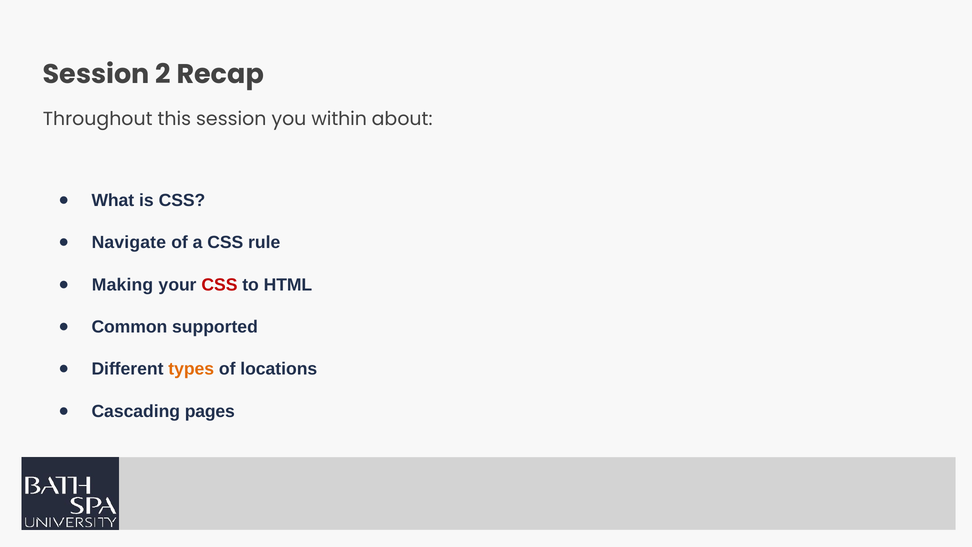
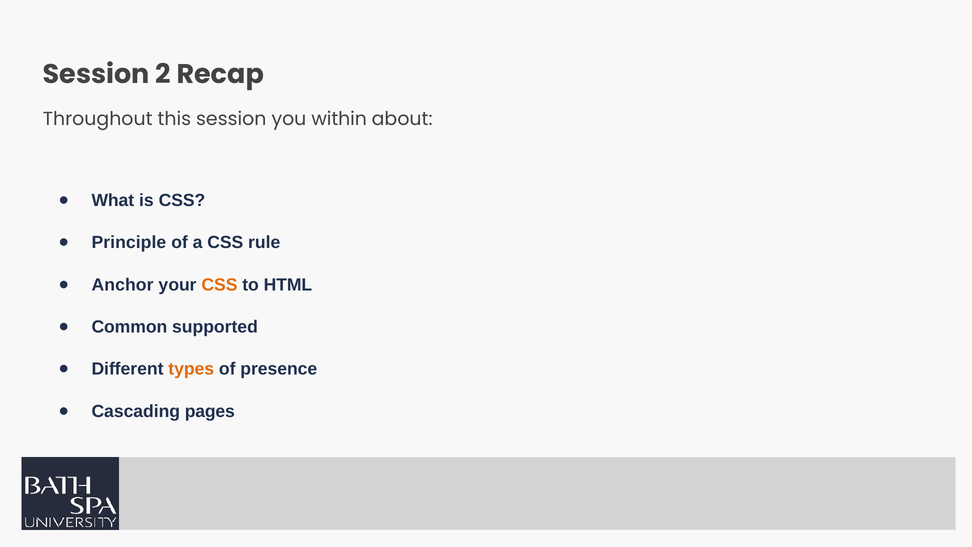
Navigate: Navigate -> Principle
Making: Making -> Anchor
CSS at (219, 285) colour: red -> orange
locations: locations -> presence
